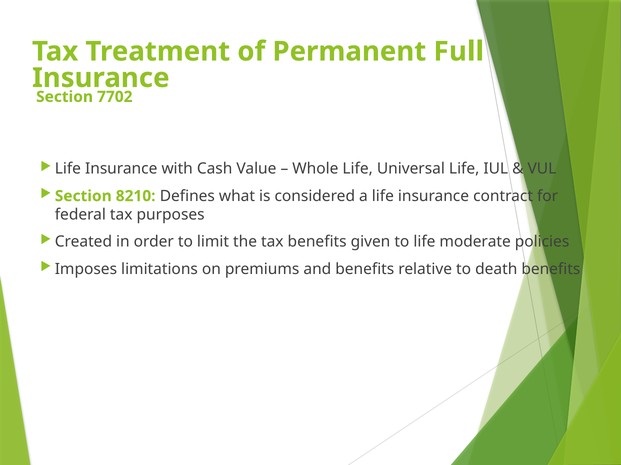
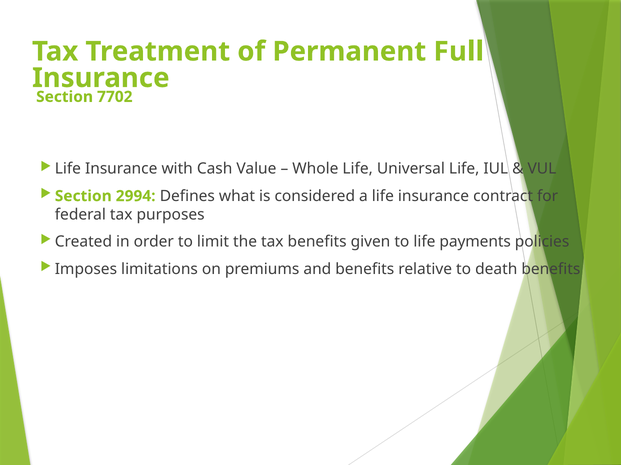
8210: 8210 -> 2994
moderate: moderate -> payments
